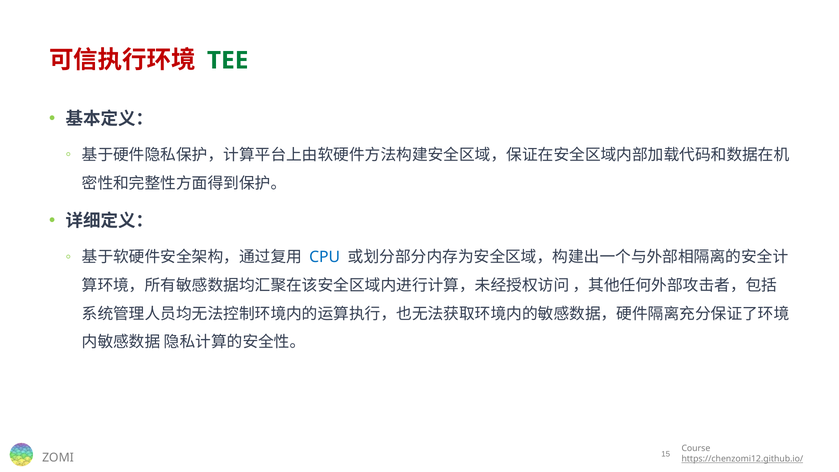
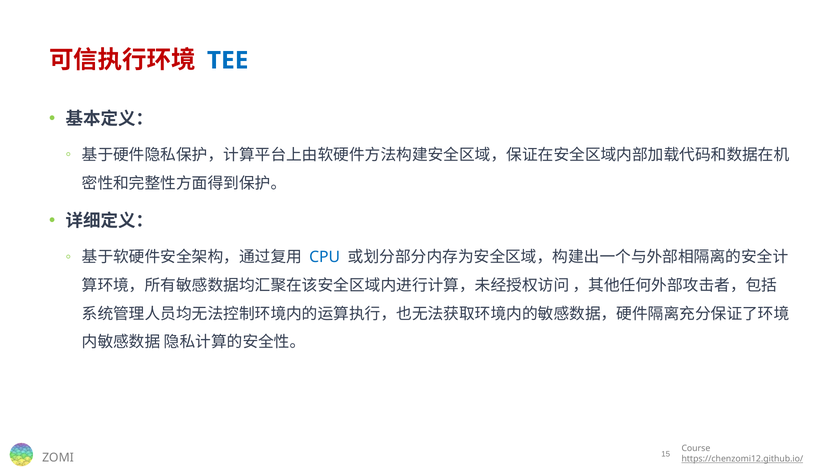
TEE colour: green -> blue
